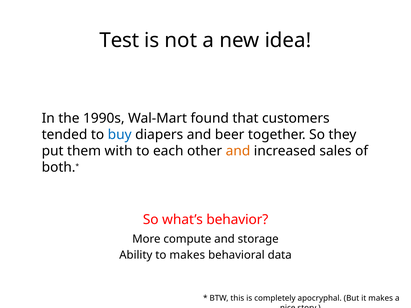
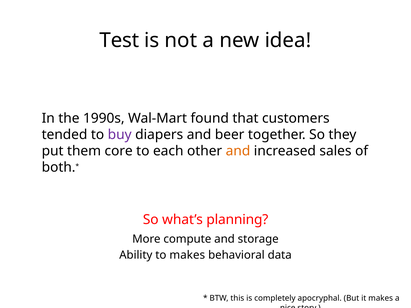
buy colour: blue -> purple
with: with -> core
behavior: behavior -> planning
